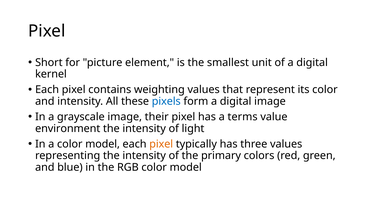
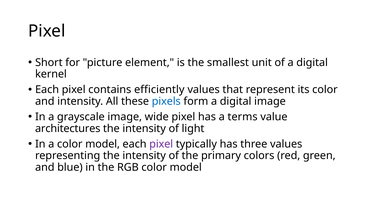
weighting: weighting -> efficiently
their: their -> wide
environment: environment -> architectures
pixel at (161, 144) colour: orange -> purple
